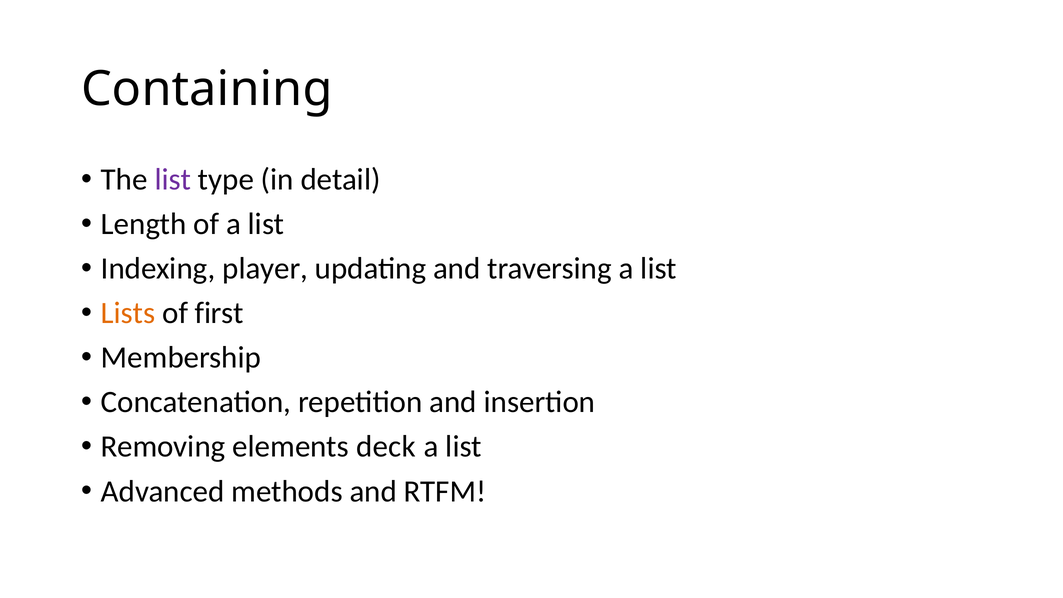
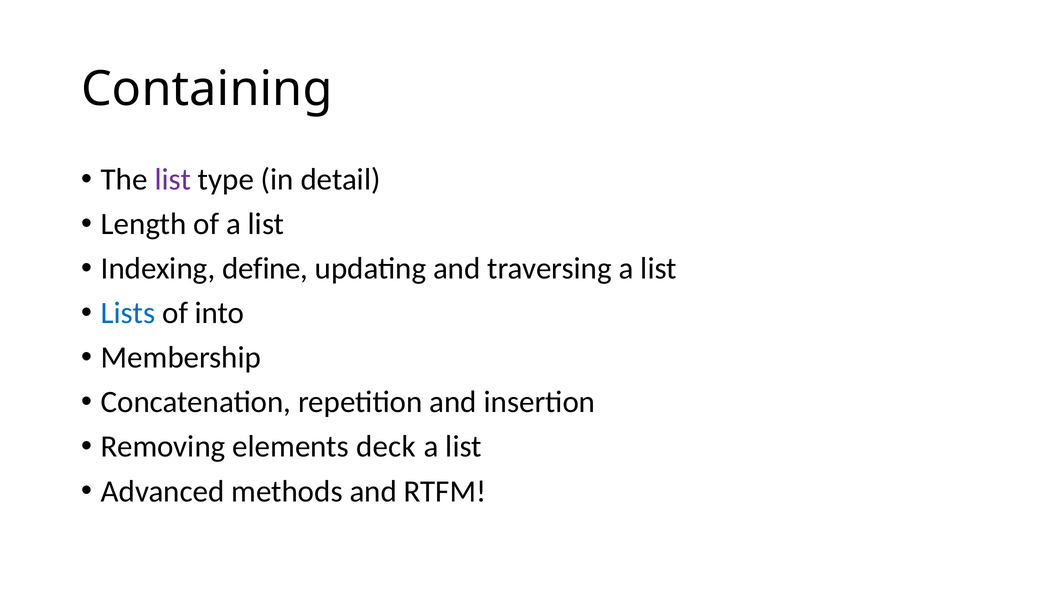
player: player -> define
Lists colour: orange -> blue
first: first -> into
